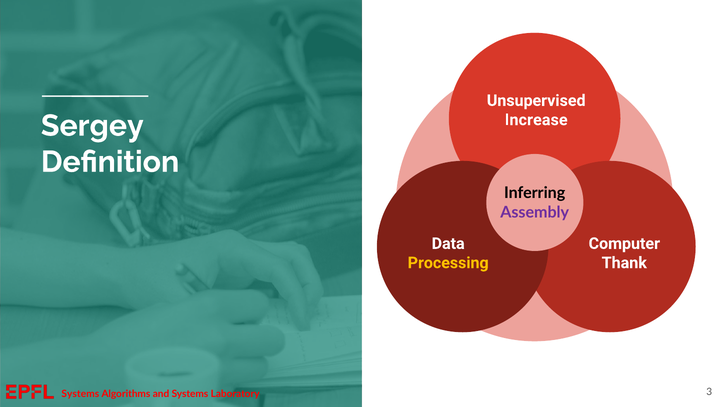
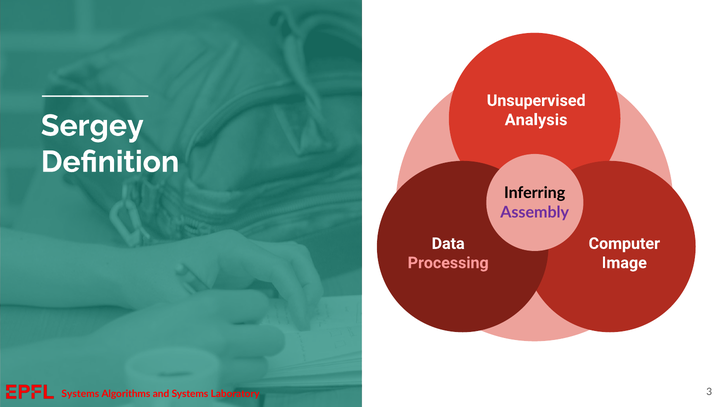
Increase: Increase -> Analysis
Processing colour: yellow -> pink
Thank: Thank -> Image
